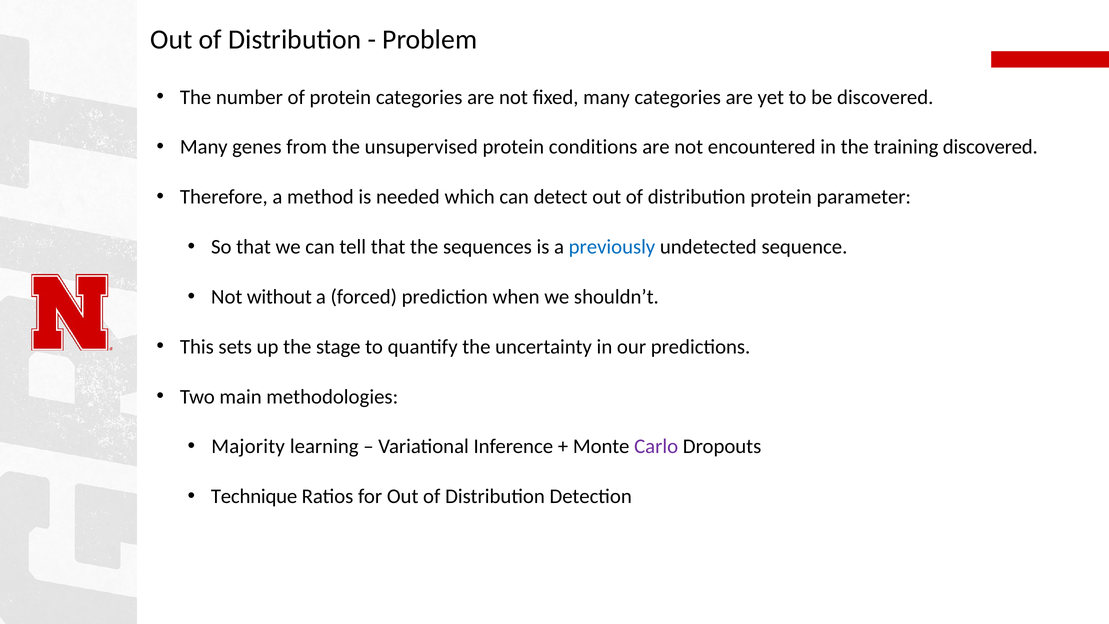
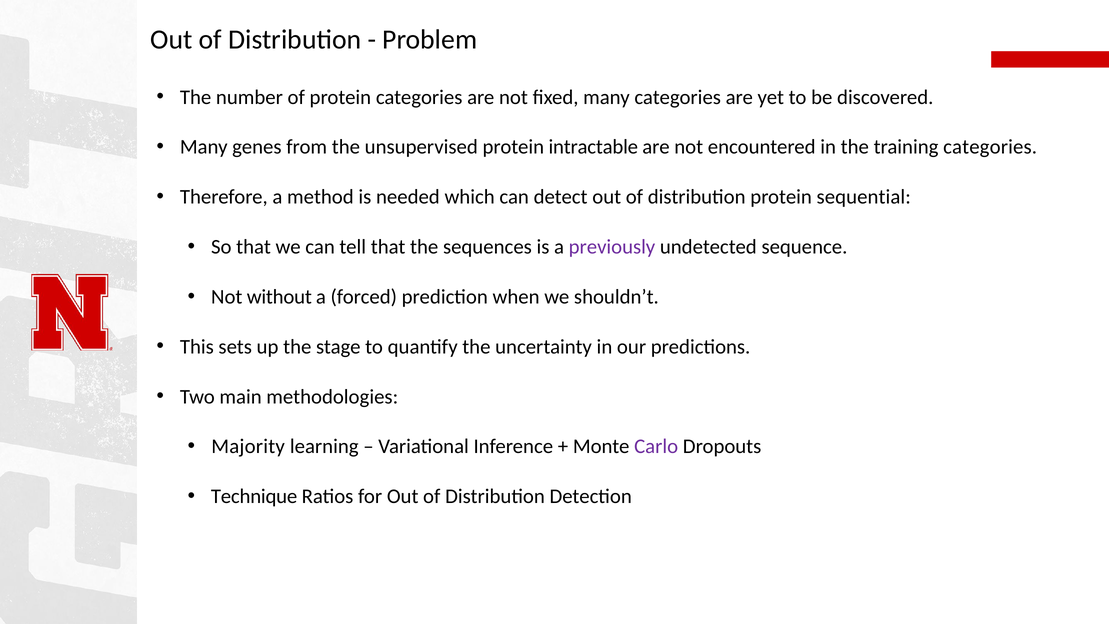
conditions: conditions -> intractable
training discovered: discovered -> categories
parameter: parameter -> sequential
previously colour: blue -> purple
